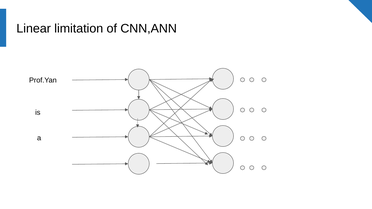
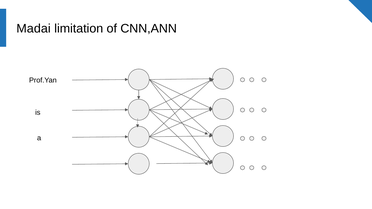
Linear: Linear -> Madai
